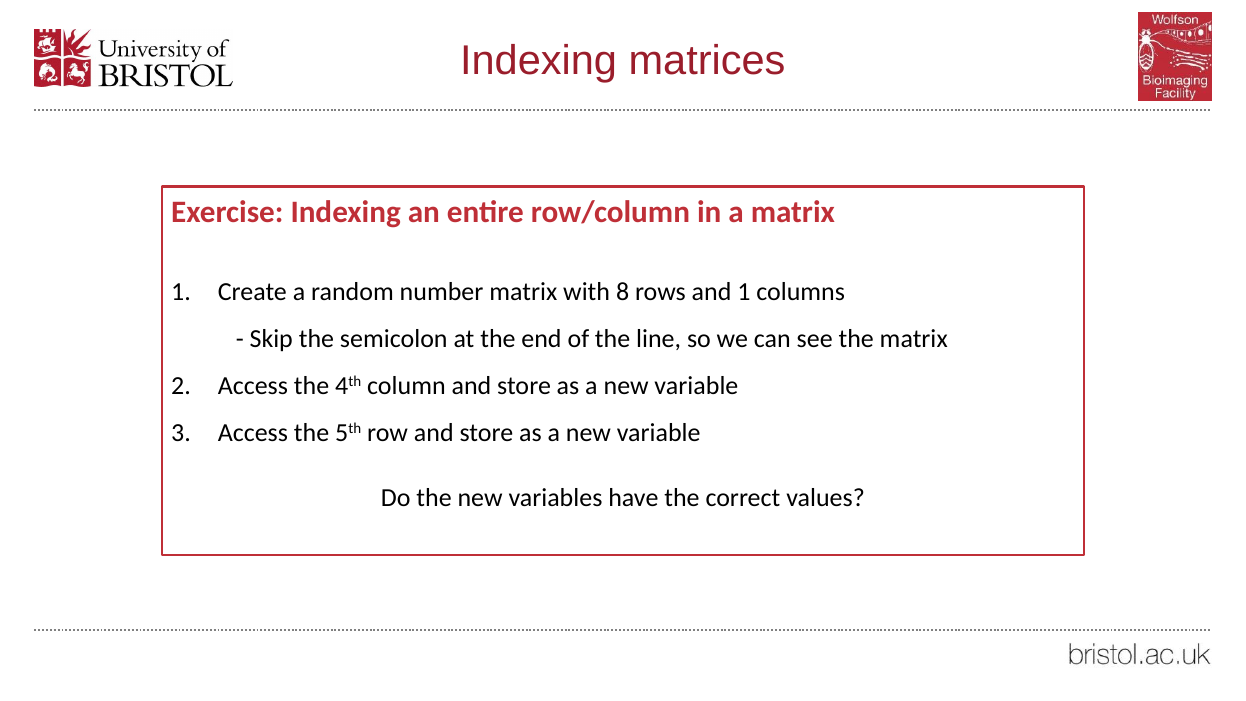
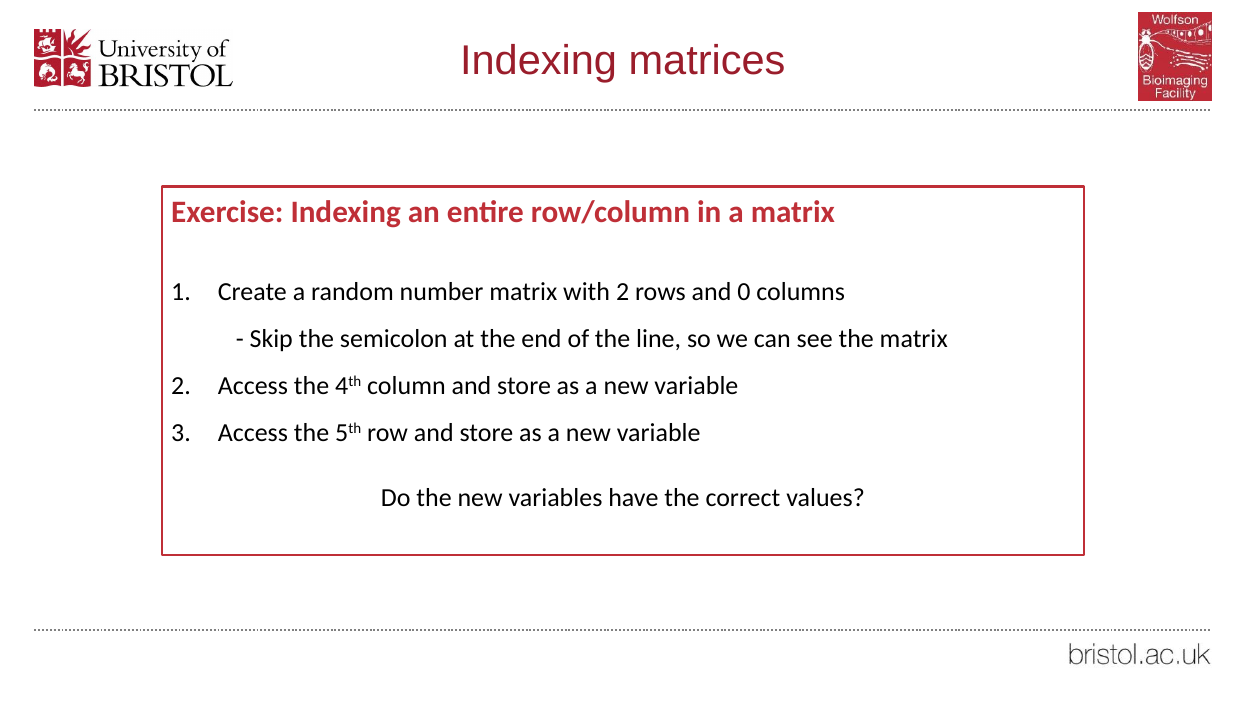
with 8: 8 -> 2
and 1: 1 -> 0
